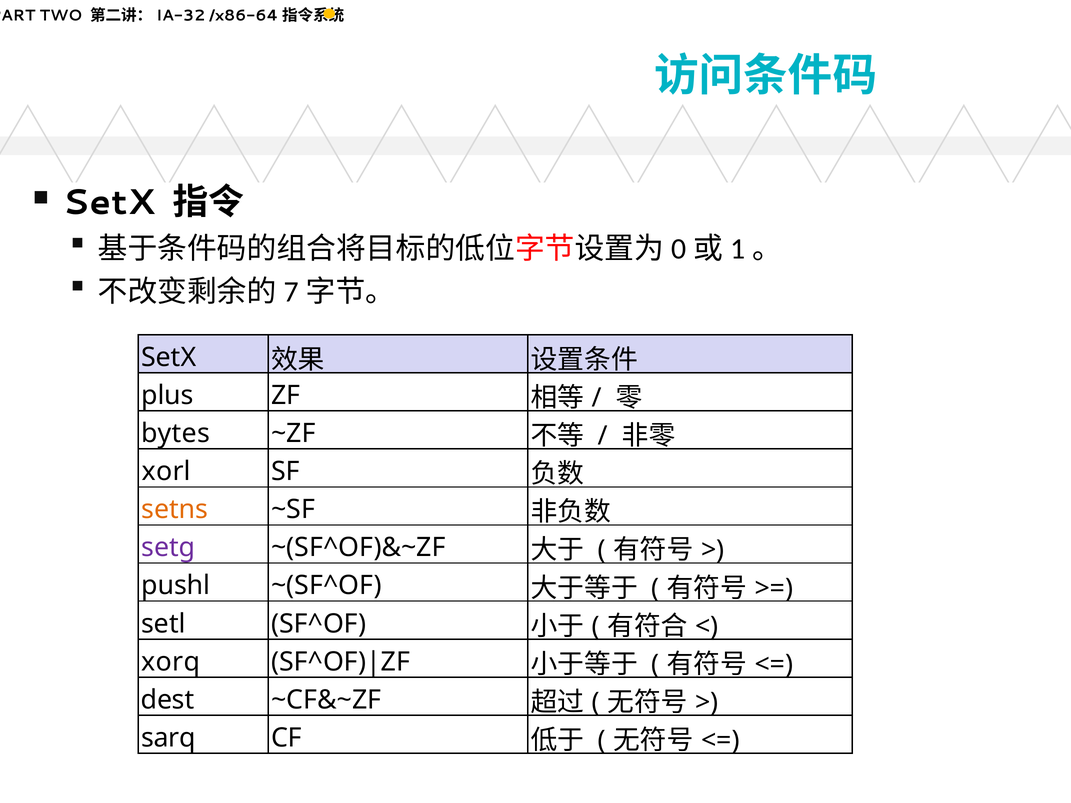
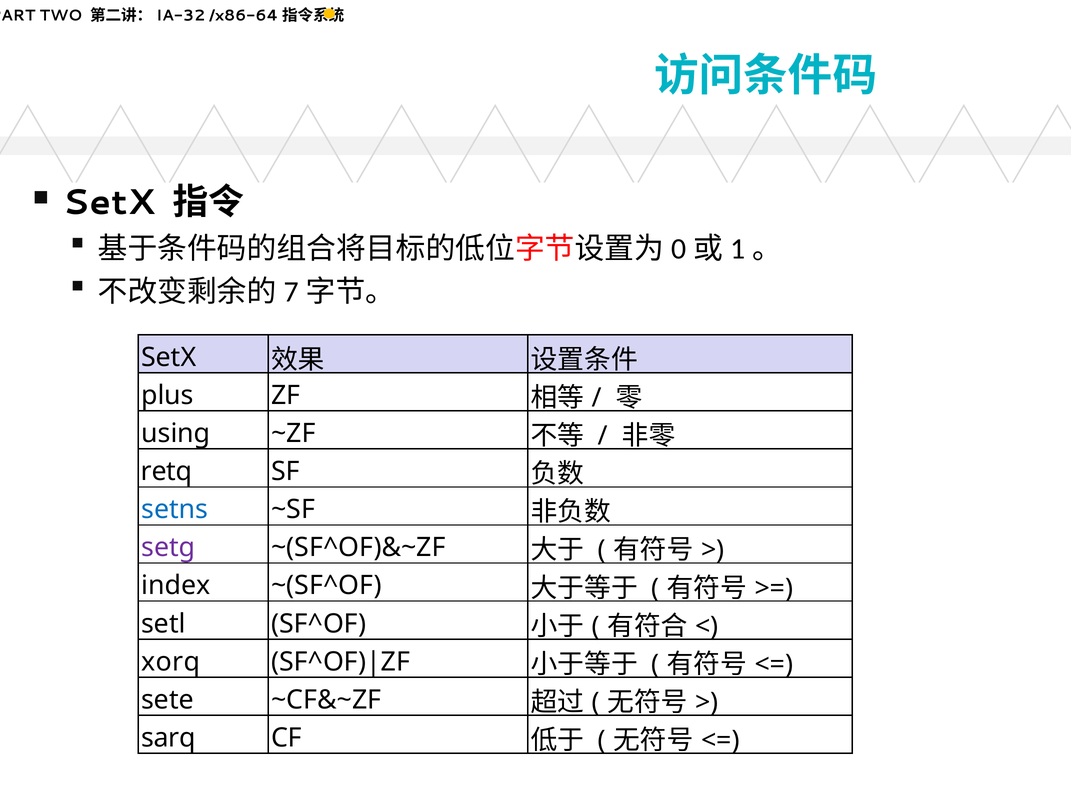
bytes: bytes -> using
xorl: xorl -> retq
setns colour: orange -> blue
pushl: pushl -> index
dest: dest -> sete
